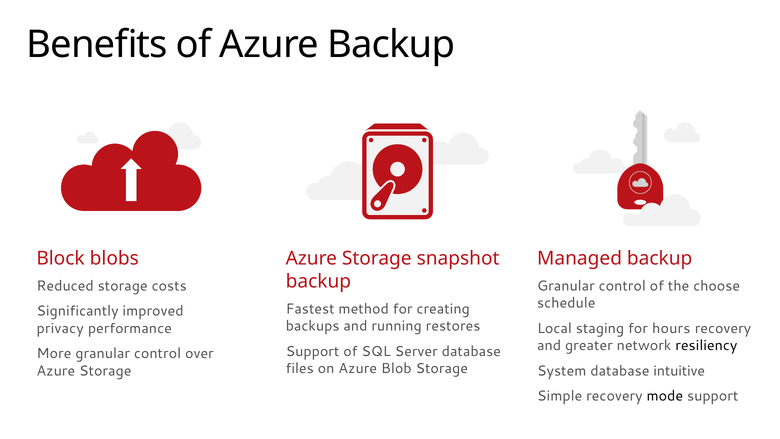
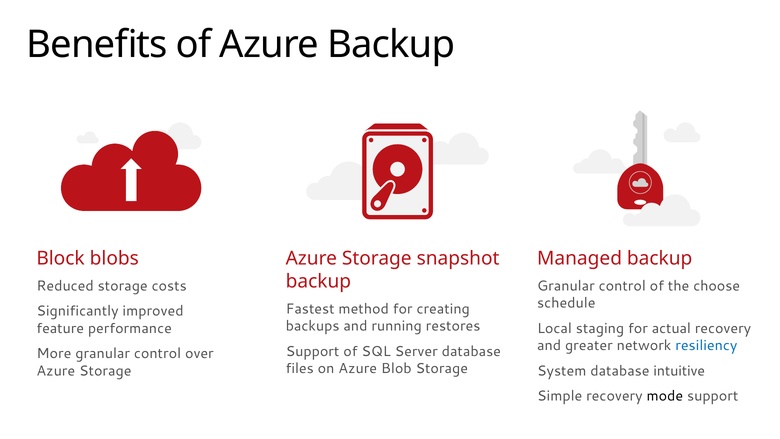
hours: hours -> actual
privacy: privacy -> feature
resiliency colour: black -> blue
